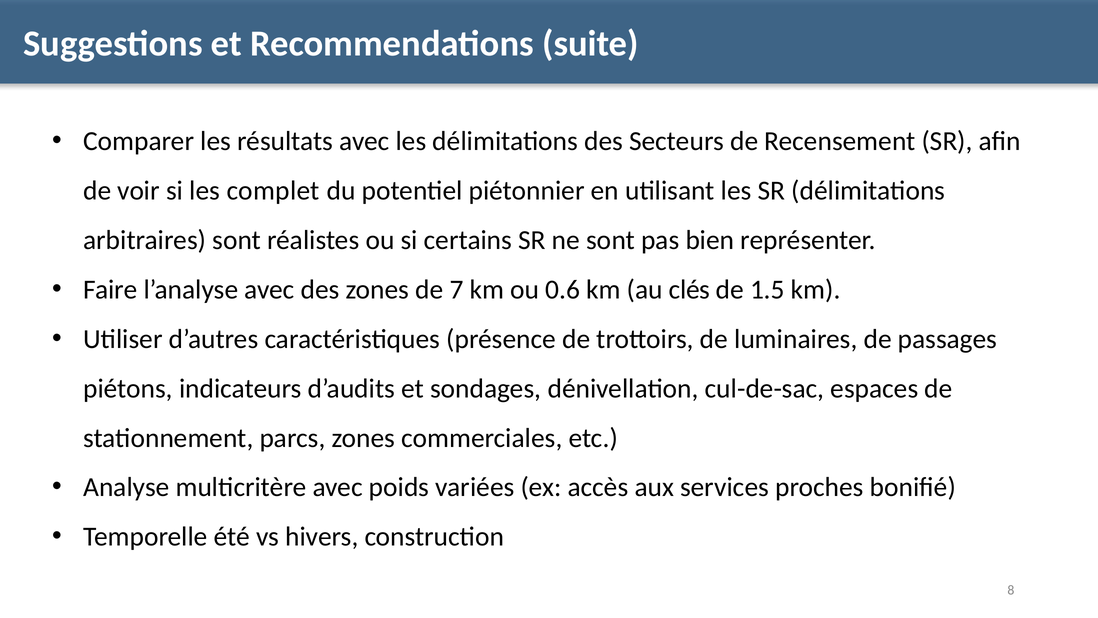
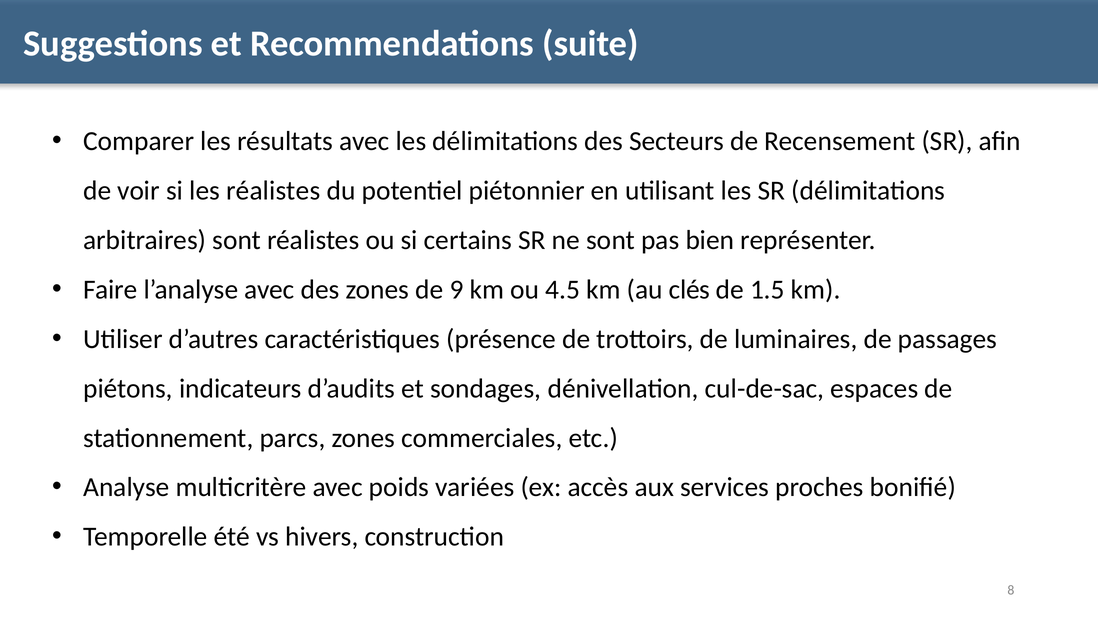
les complet: complet -> réalistes
7: 7 -> 9
0.6: 0.6 -> 4.5
